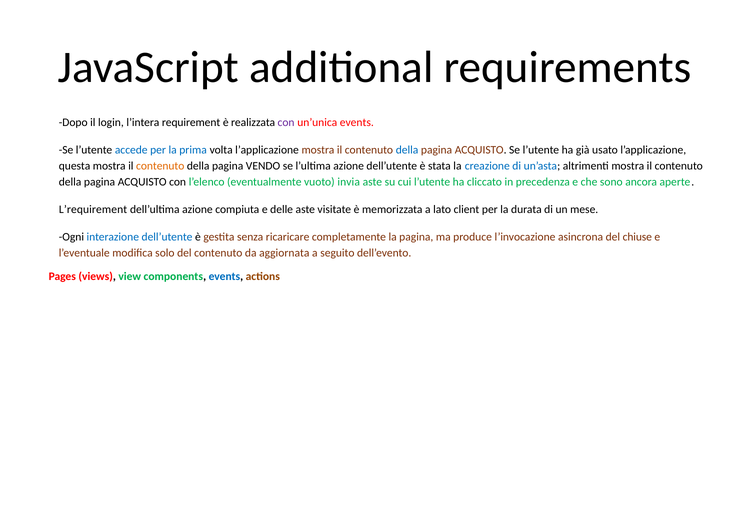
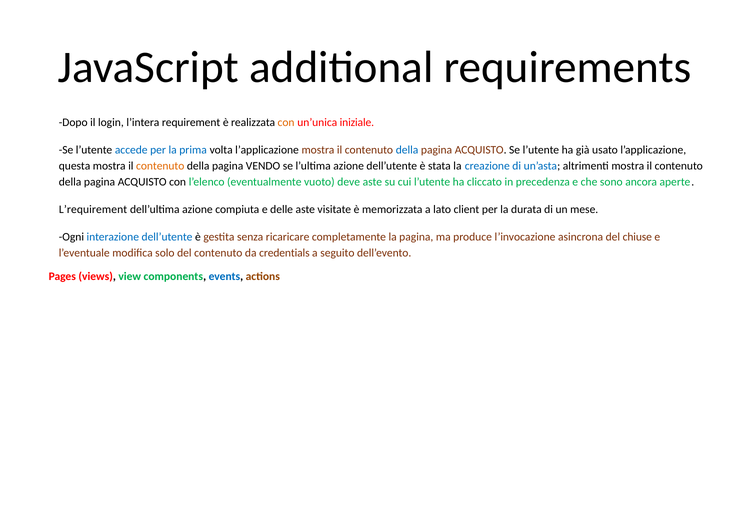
con at (286, 122) colour: purple -> orange
un’unica events: events -> iniziale
invia: invia -> deve
aggiornata: aggiornata -> credentials
